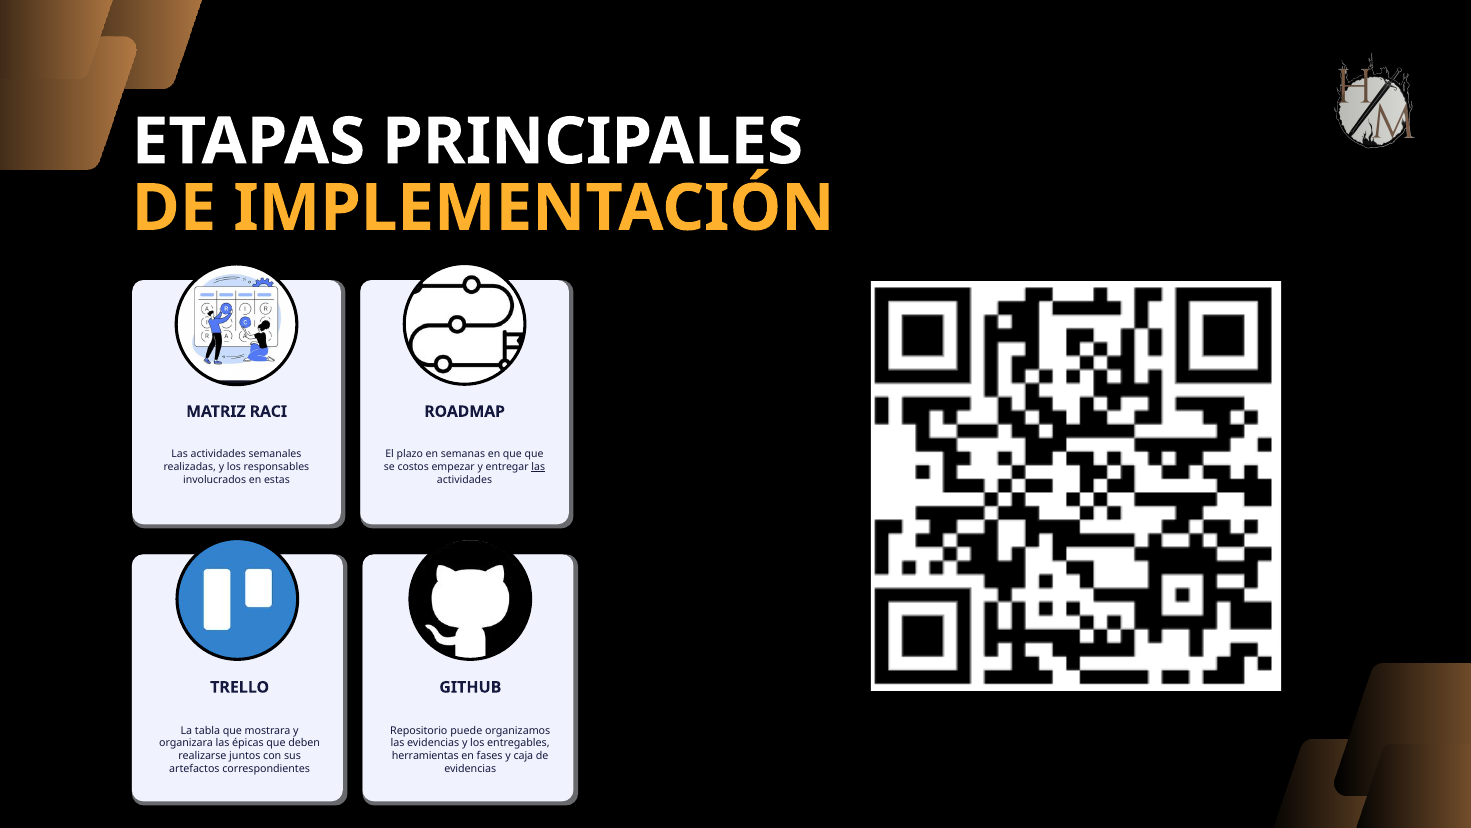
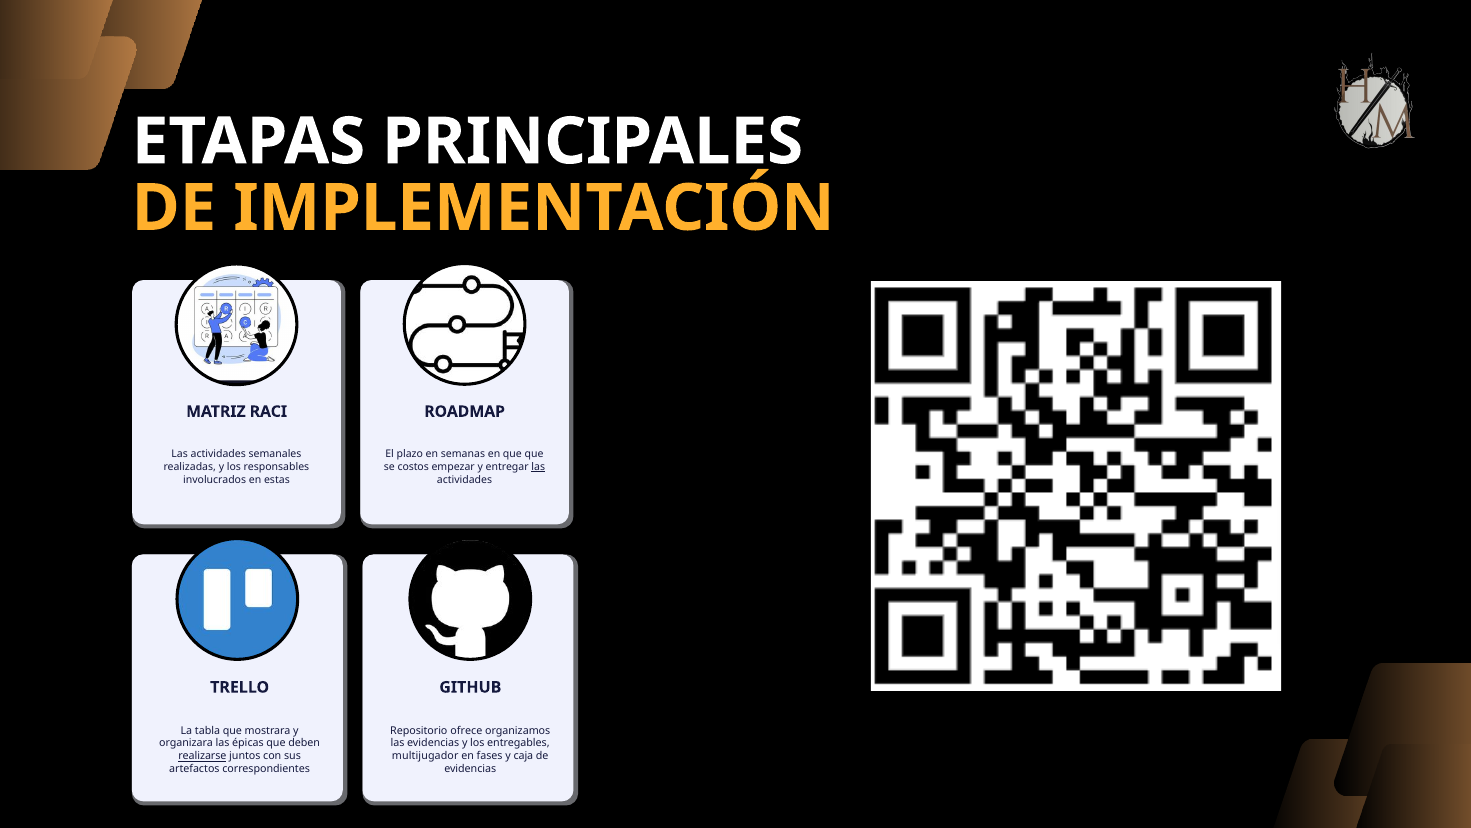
puede: puede -> ofrece
realizarse underline: none -> present
herramientas: herramientas -> multijugador
